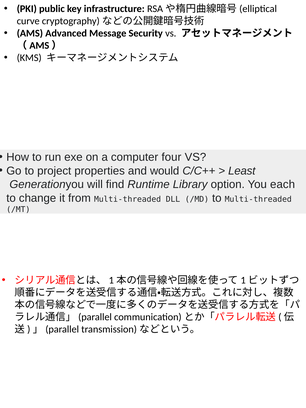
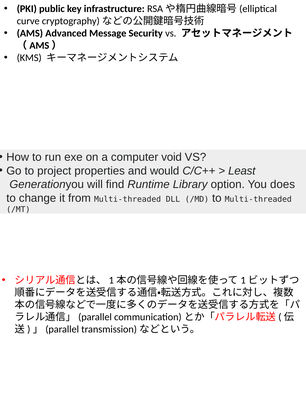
four: four -> void
each: each -> does
